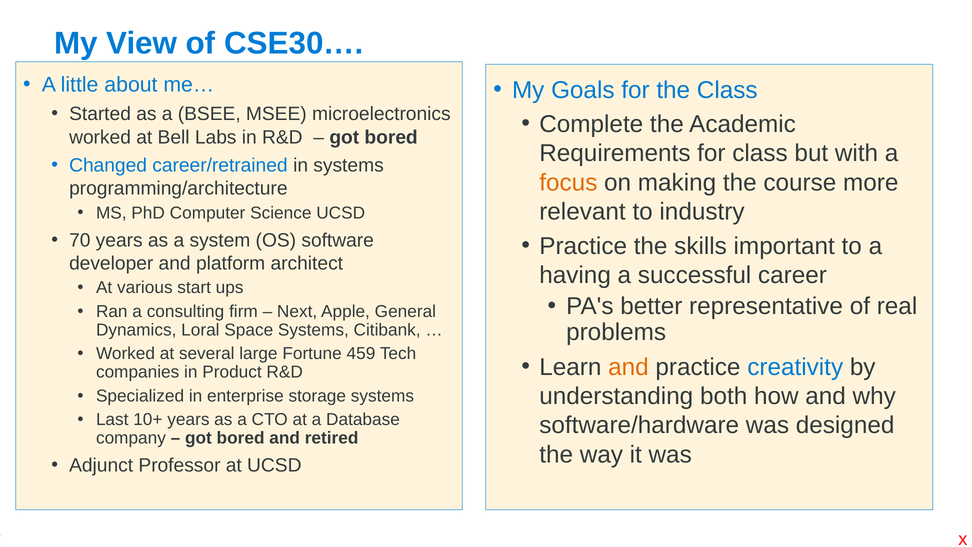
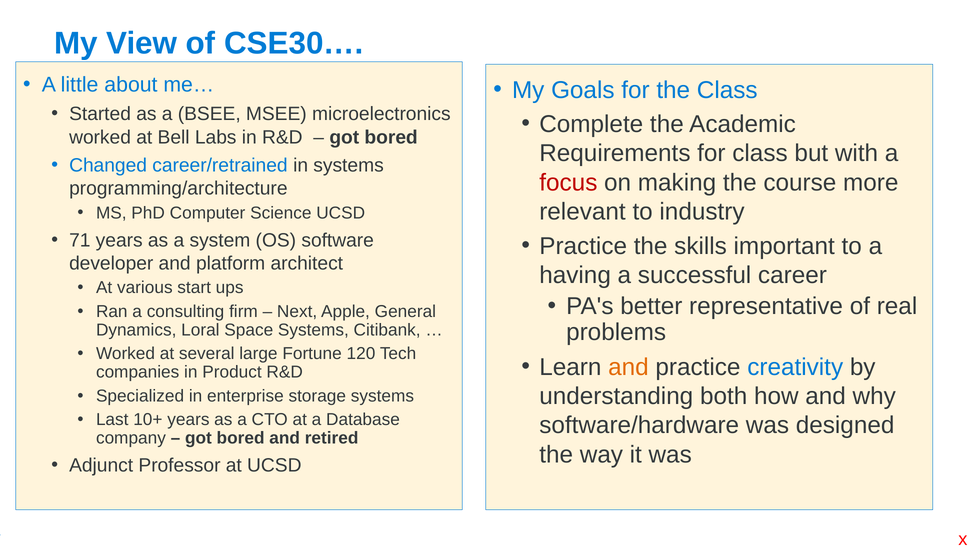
focus colour: orange -> red
70: 70 -> 71
459: 459 -> 120
